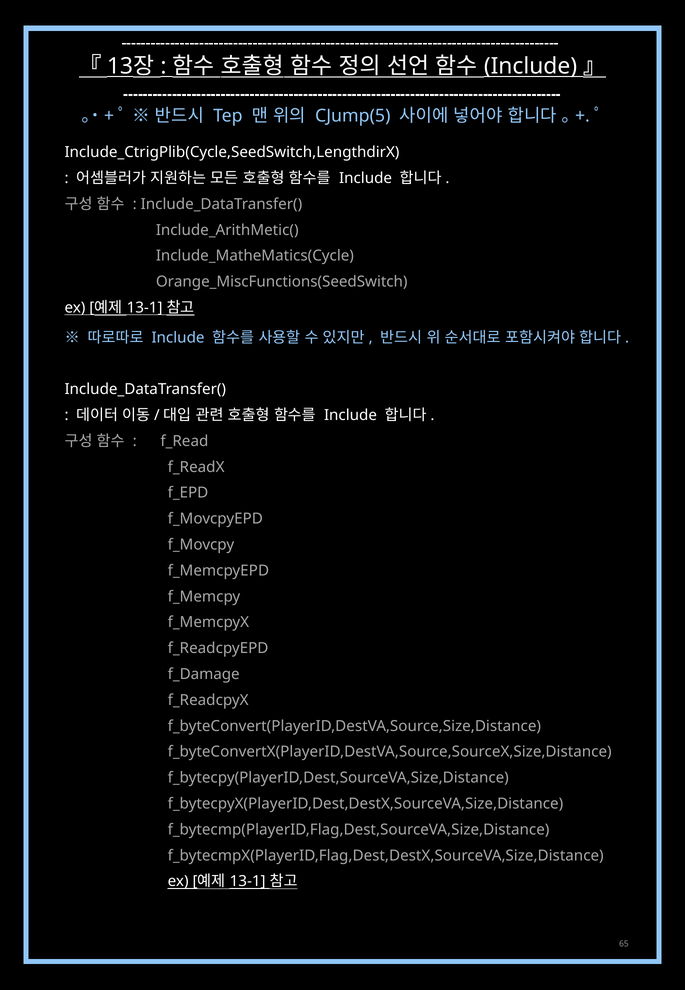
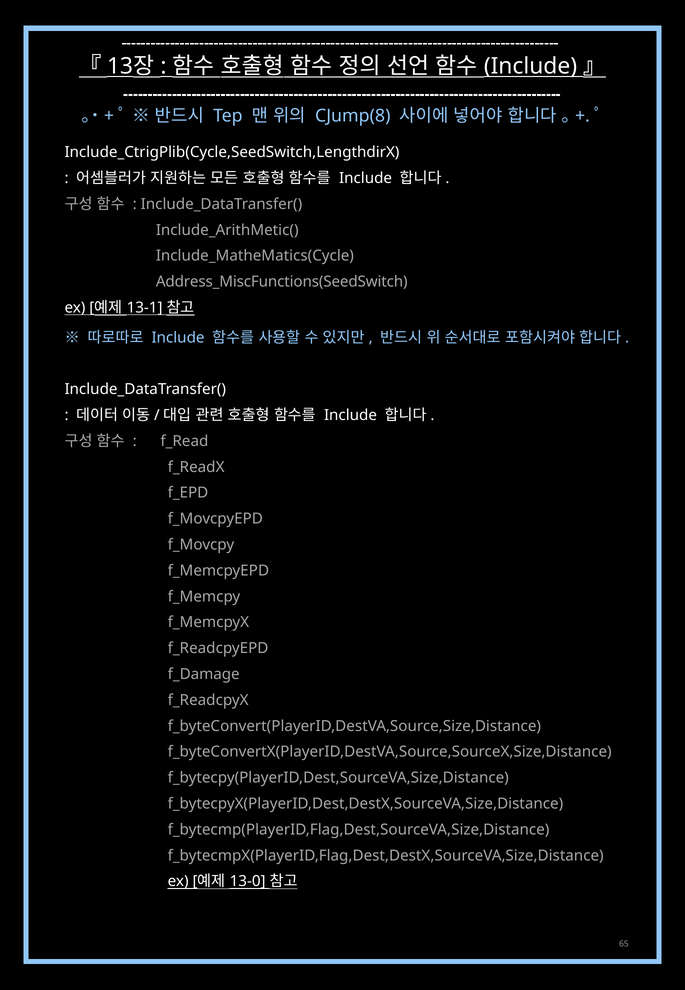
CJump(5: CJump(5 -> CJump(8
Orange_MiscFunctions(SeedSwitch: Orange_MiscFunctions(SeedSwitch -> Address_MiscFunctions(SeedSwitch
13-1 at (248, 881): 13-1 -> 13-0
